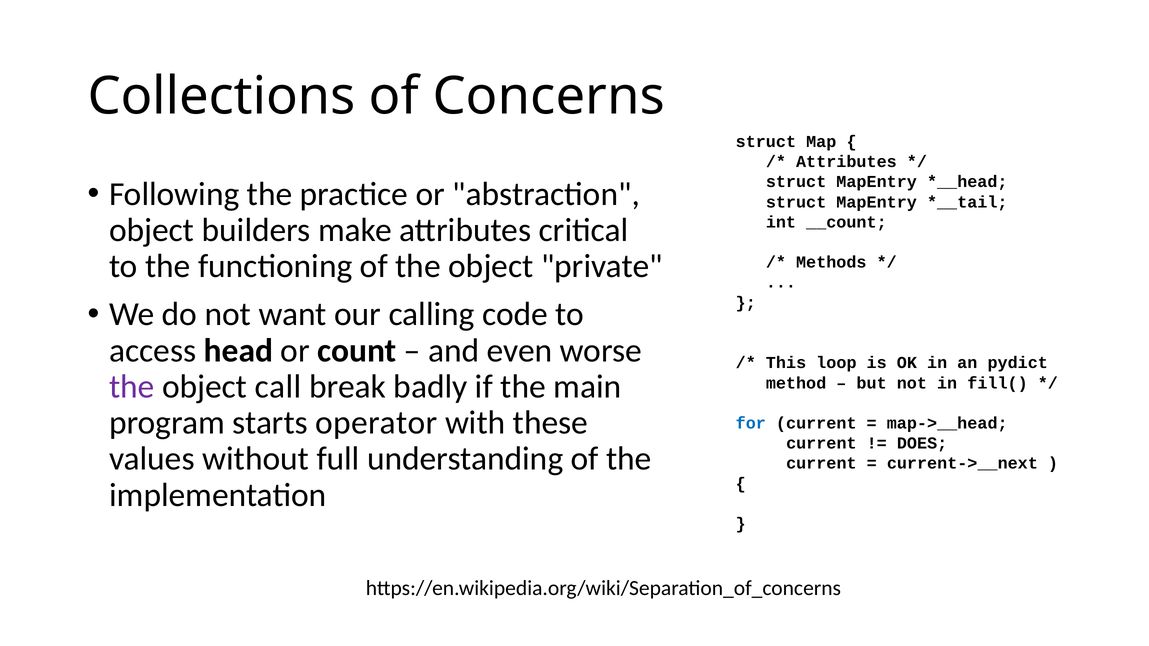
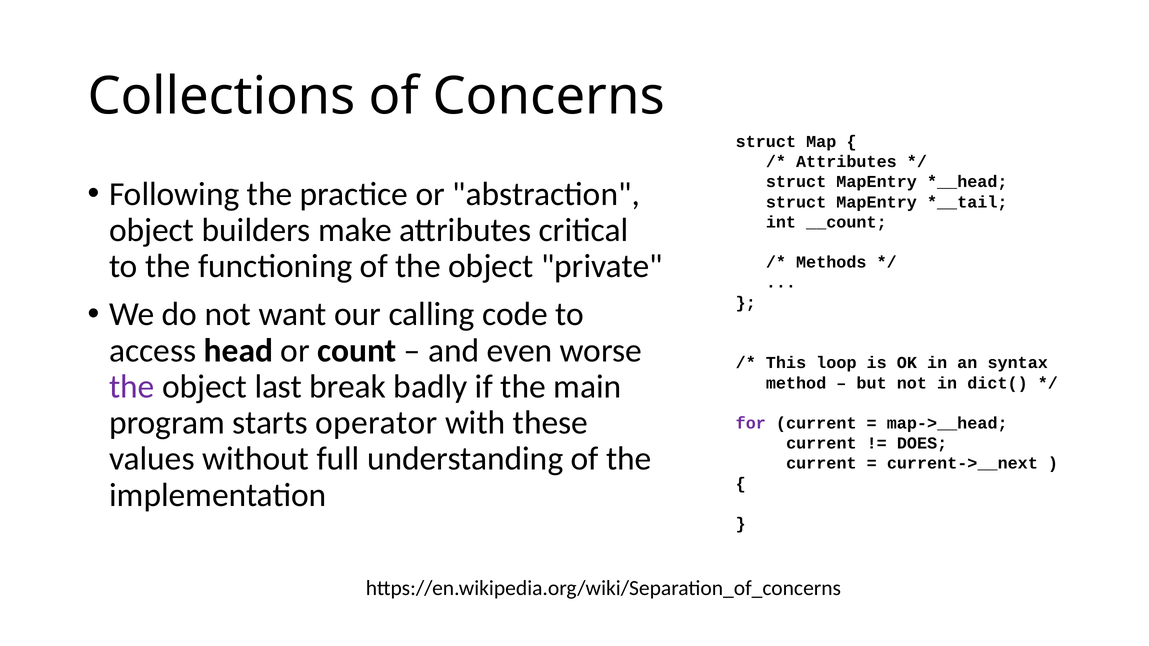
pydict: pydict -> syntax
call: call -> last
fill(: fill( -> dict(
for colour: blue -> purple
